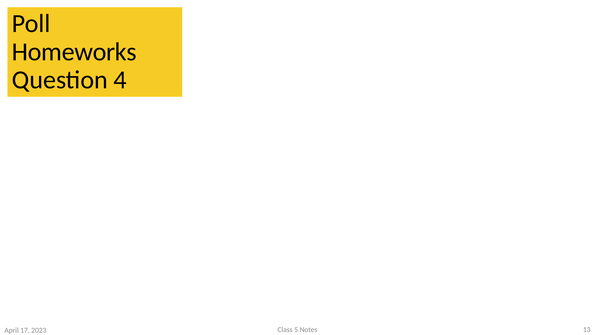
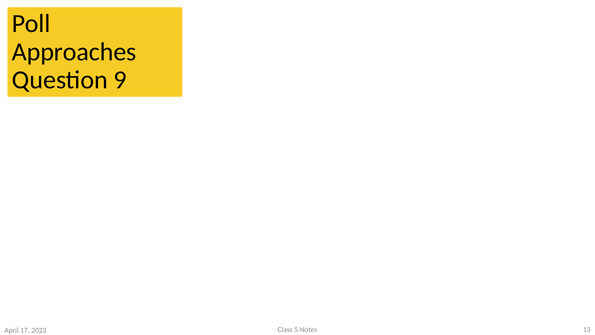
Homeworks: Homeworks -> Approaches
4: 4 -> 9
